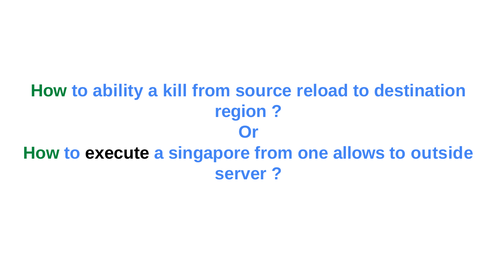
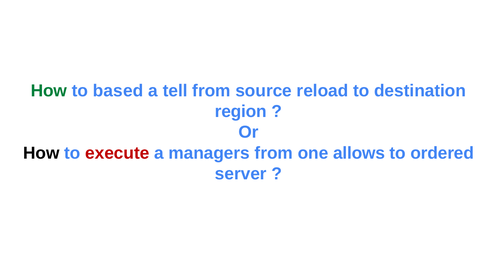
ability: ability -> based
kill: kill -> tell
How at (41, 153) colour: green -> black
execute colour: black -> red
singapore: singapore -> managers
outside: outside -> ordered
